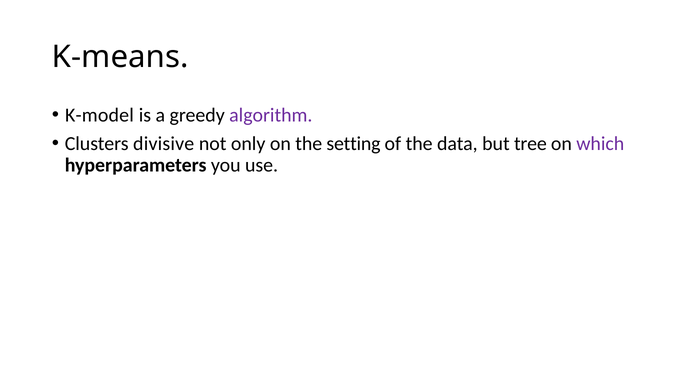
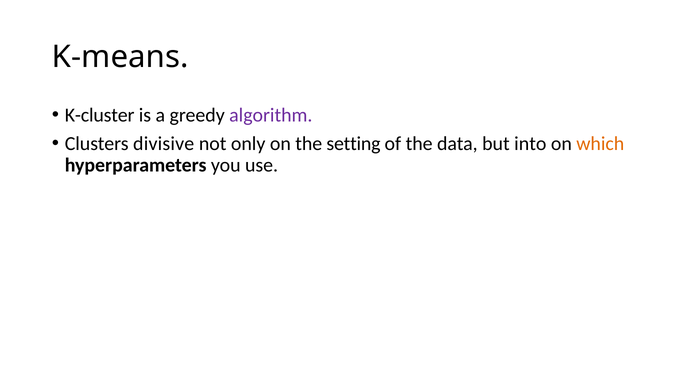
K-model: K-model -> K-cluster
tree: tree -> into
which colour: purple -> orange
